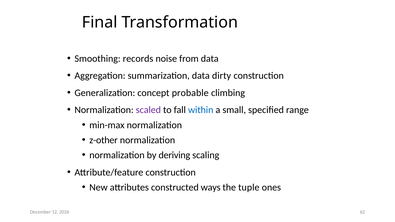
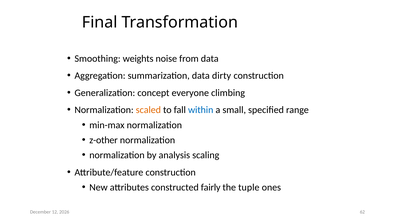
records: records -> weights
probable: probable -> everyone
scaled colour: purple -> orange
deriving: deriving -> analysis
ways: ways -> fairly
